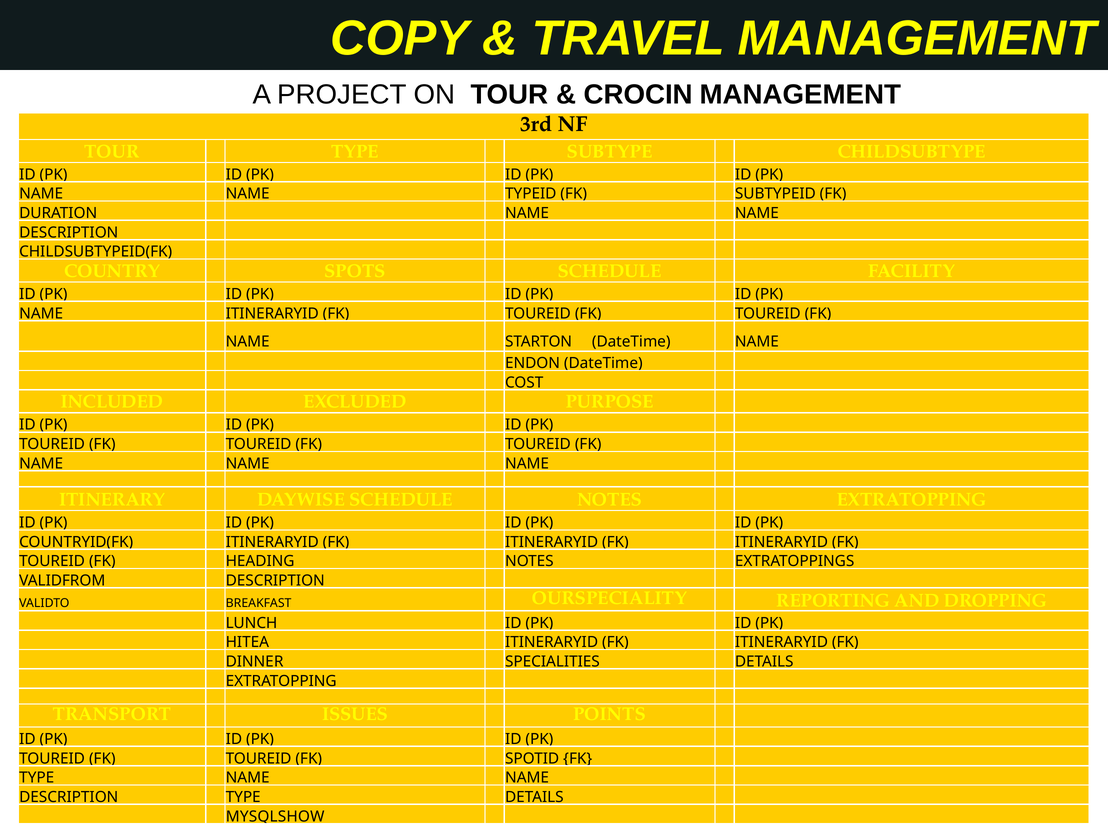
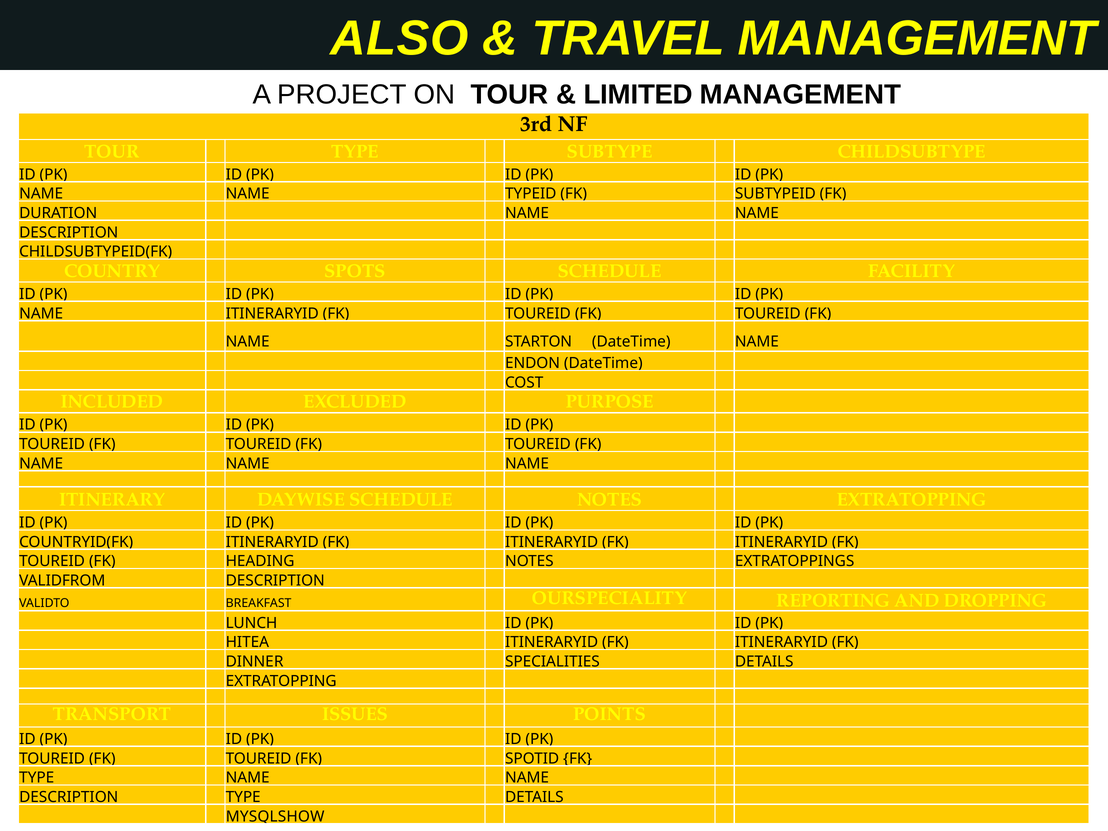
COPY: COPY -> ALSO
CROCIN: CROCIN -> LIMITED
